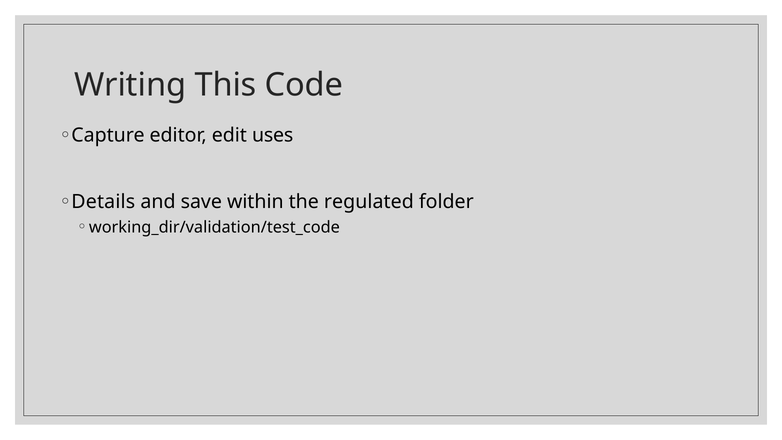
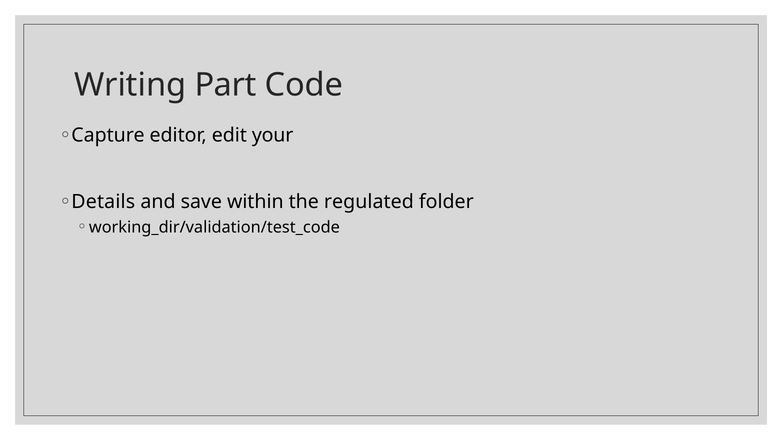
This: This -> Part
uses: uses -> your
